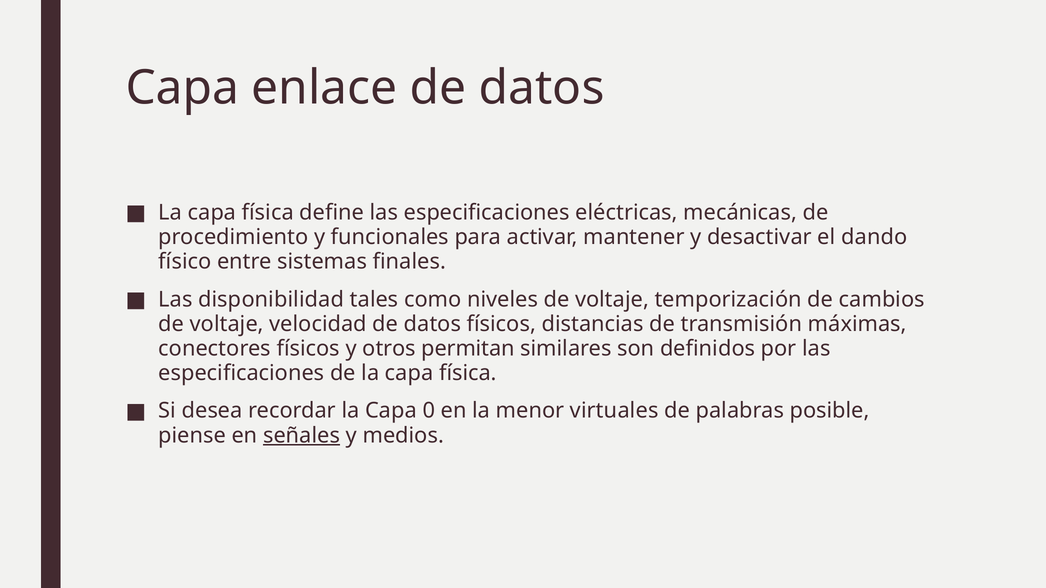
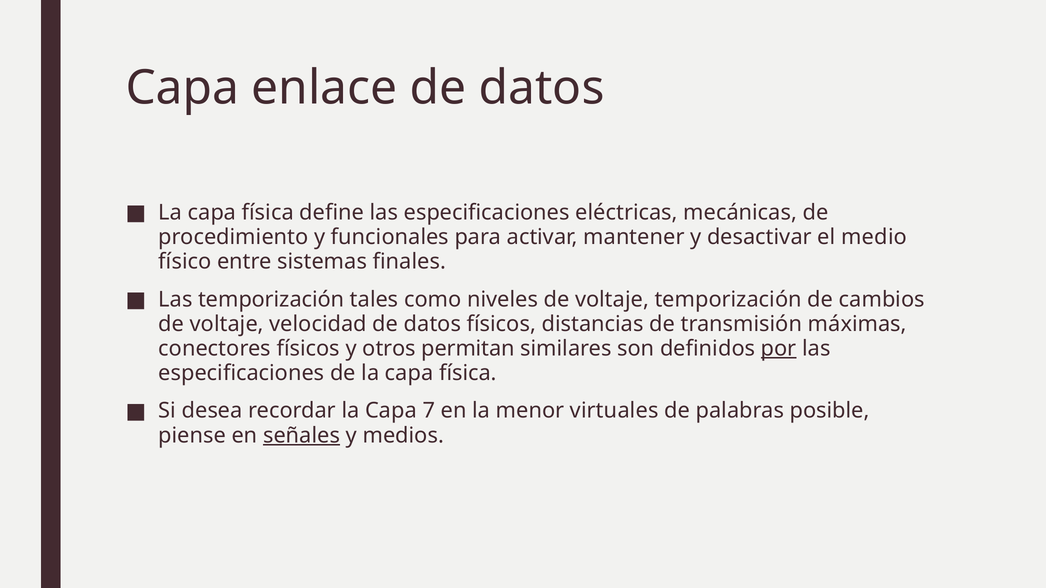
dando: dando -> medio
Las disponibilidad: disponibilidad -> temporización
por underline: none -> present
0: 0 -> 7
